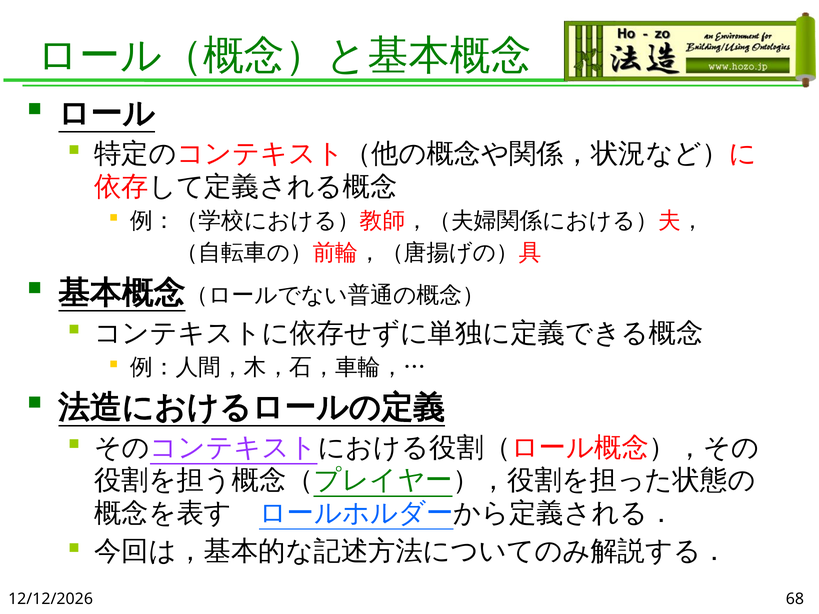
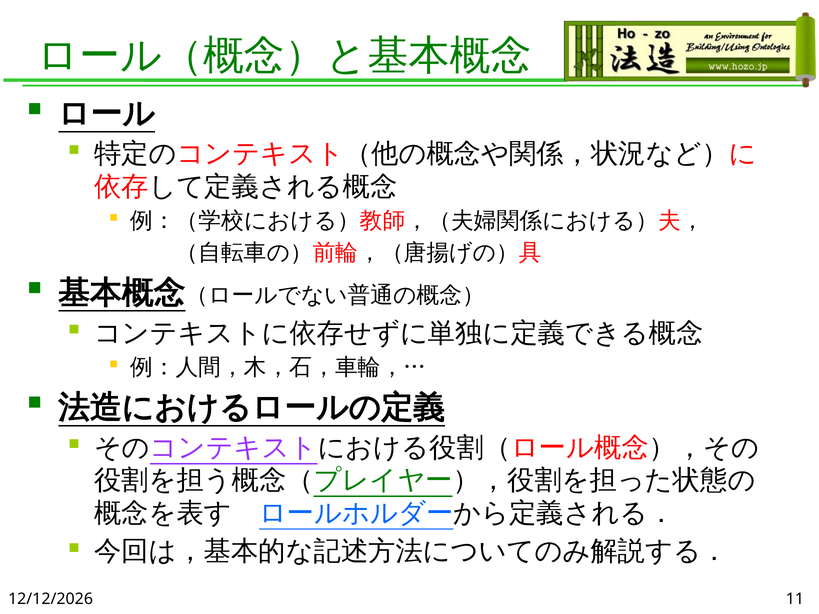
68: 68 -> 11
